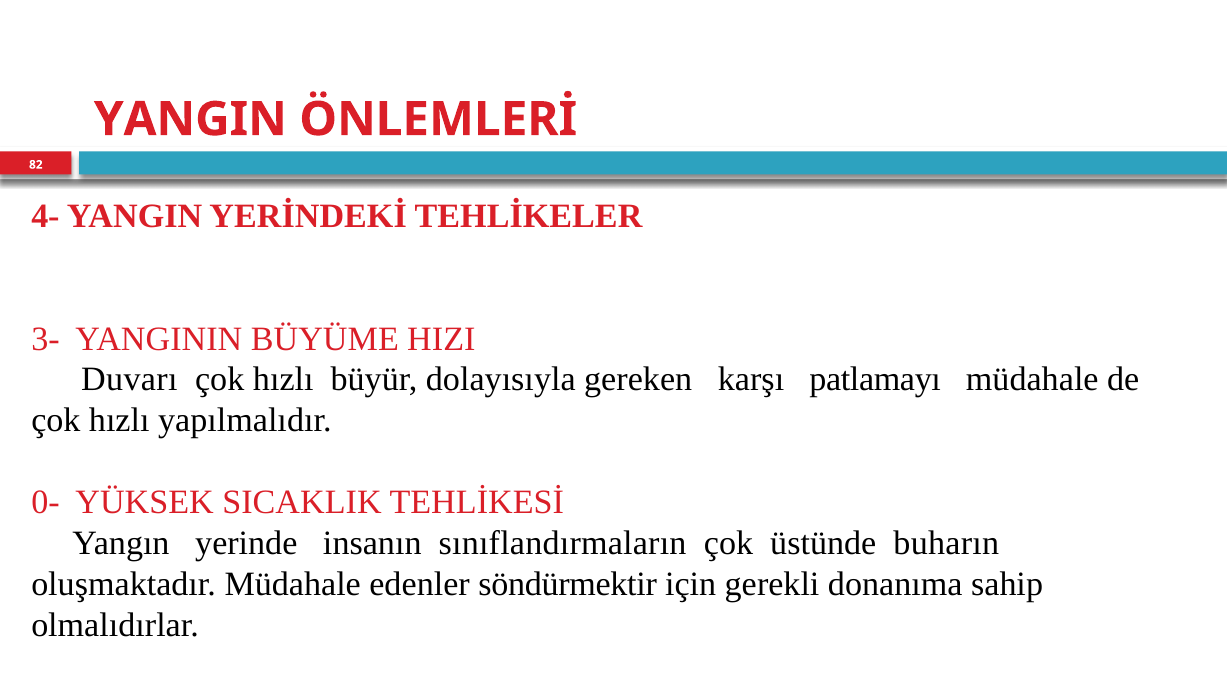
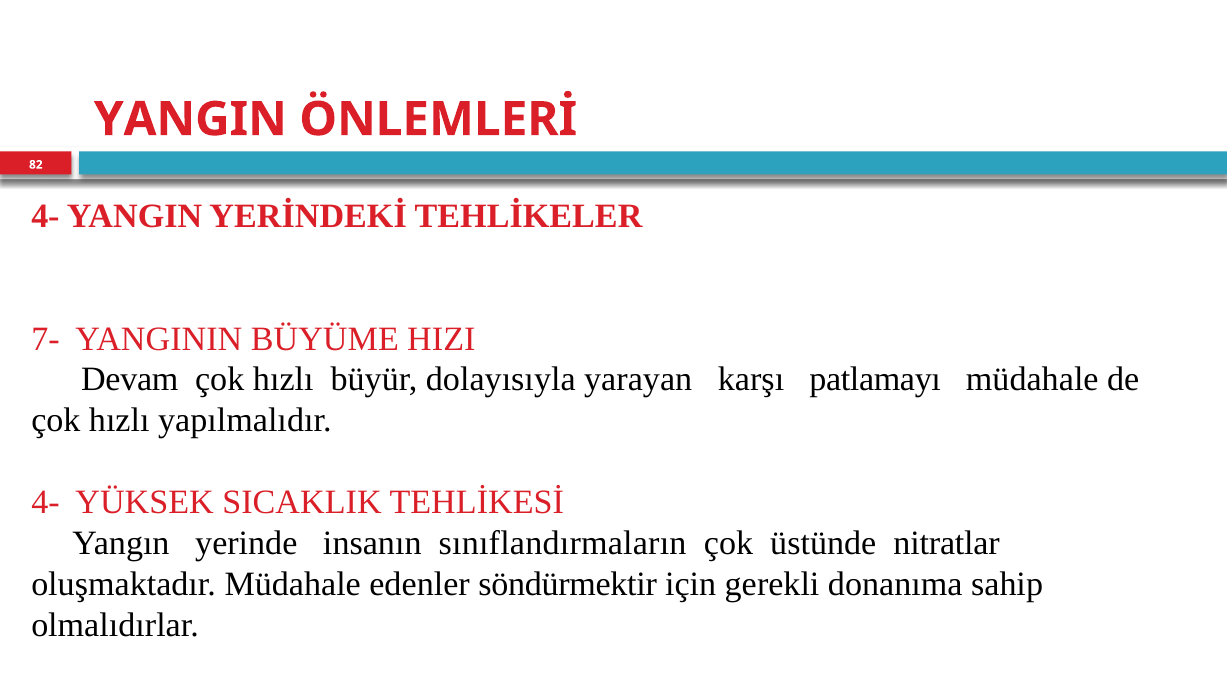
3-: 3- -> 7-
Duvarı: Duvarı -> Devam
gereken: gereken -> yarayan
0- at (45, 503): 0- -> 4-
buharın: buharın -> nitratlar
